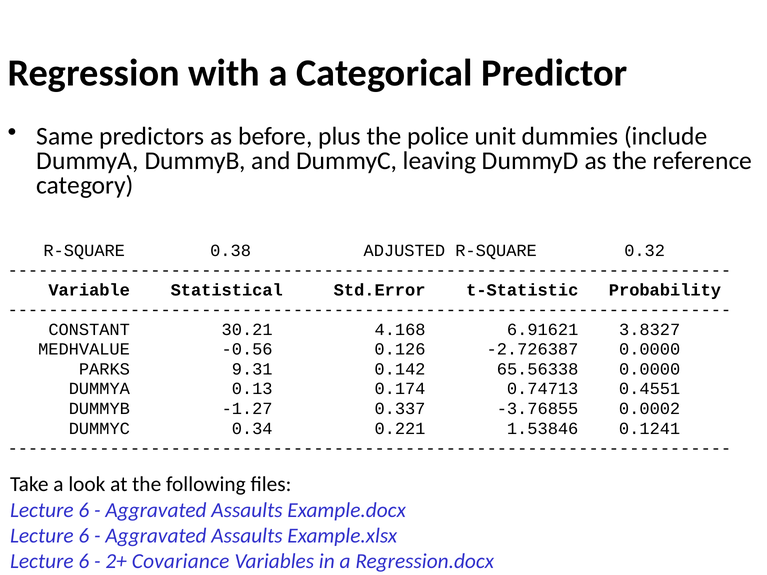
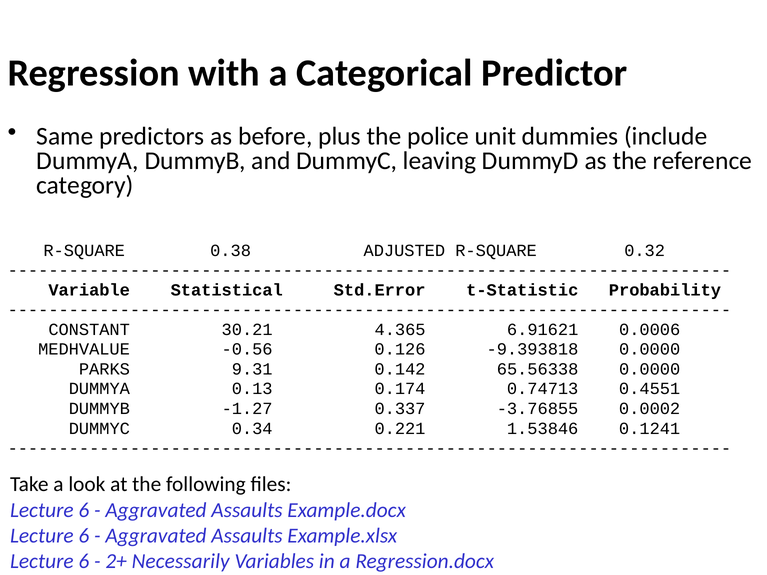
4.168: 4.168 -> 4.365
3.8327: 3.8327 -> 0.0006
-2.726387: -2.726387 -> -9.393818
Covariance: Covariance -> Necessarily
